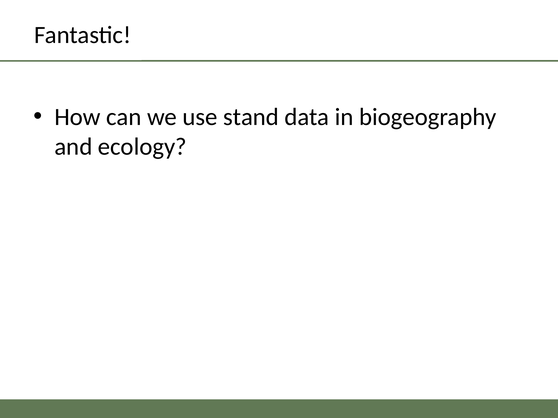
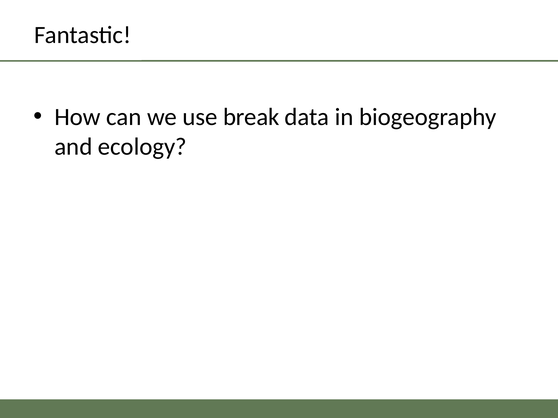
stand: stand -> break
